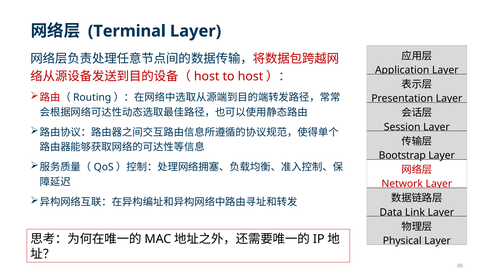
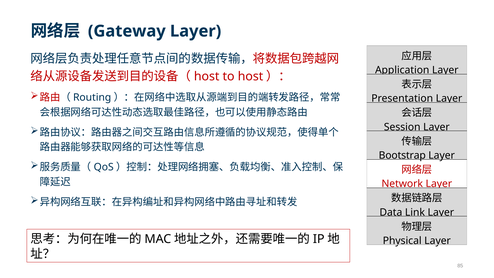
Terminal: Terminal -> Gateway
